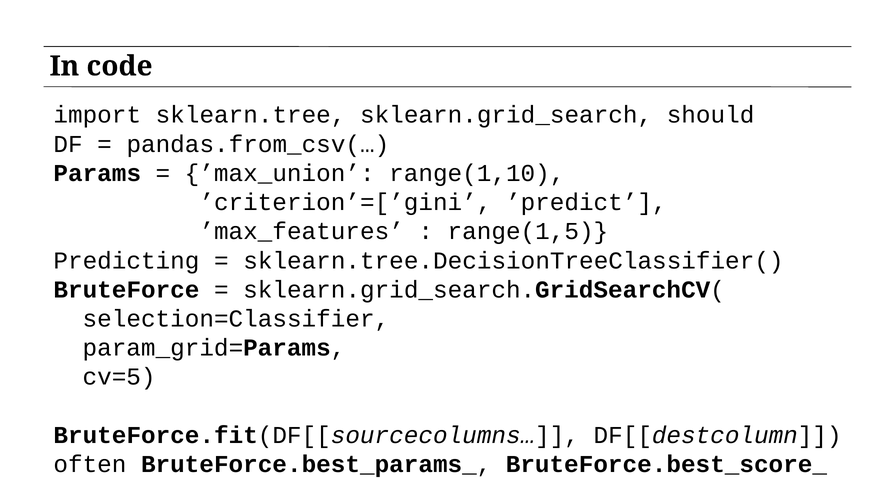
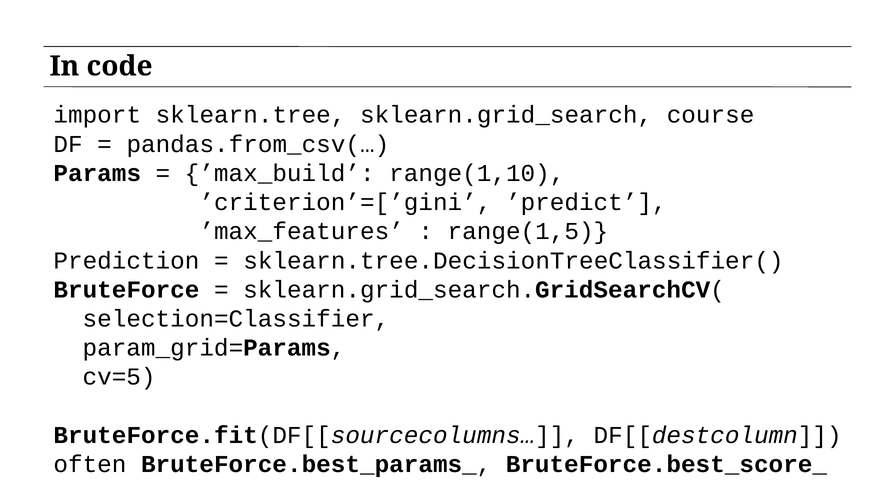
should: should -> course
’max_union: ’max_union -> ’max_build
Predicting: Predicting -> Prediction
